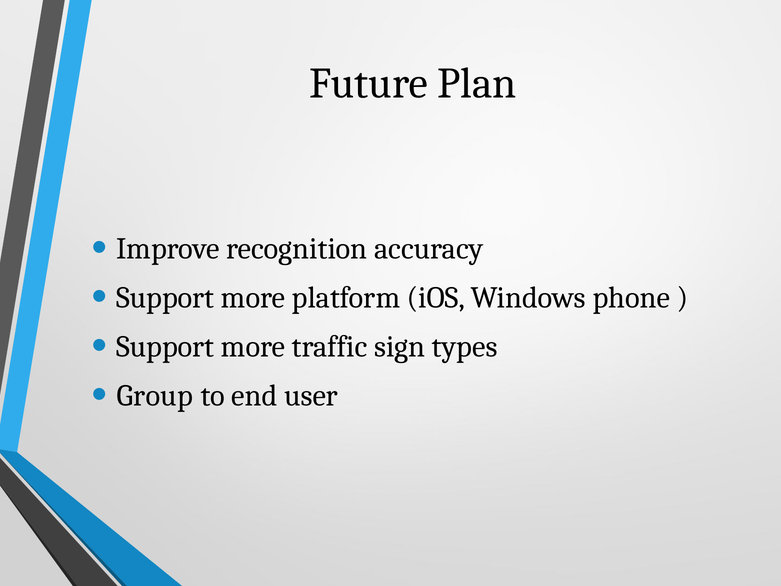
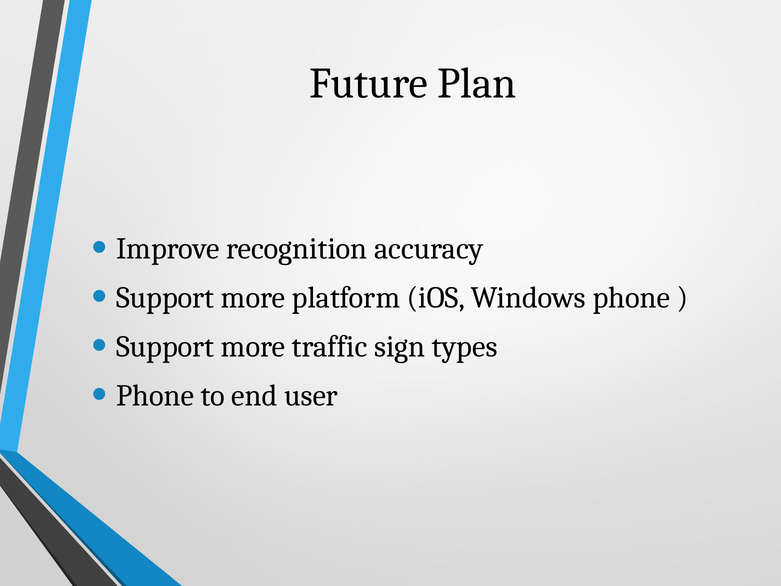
Group at (155, 396): Group -> Phone
